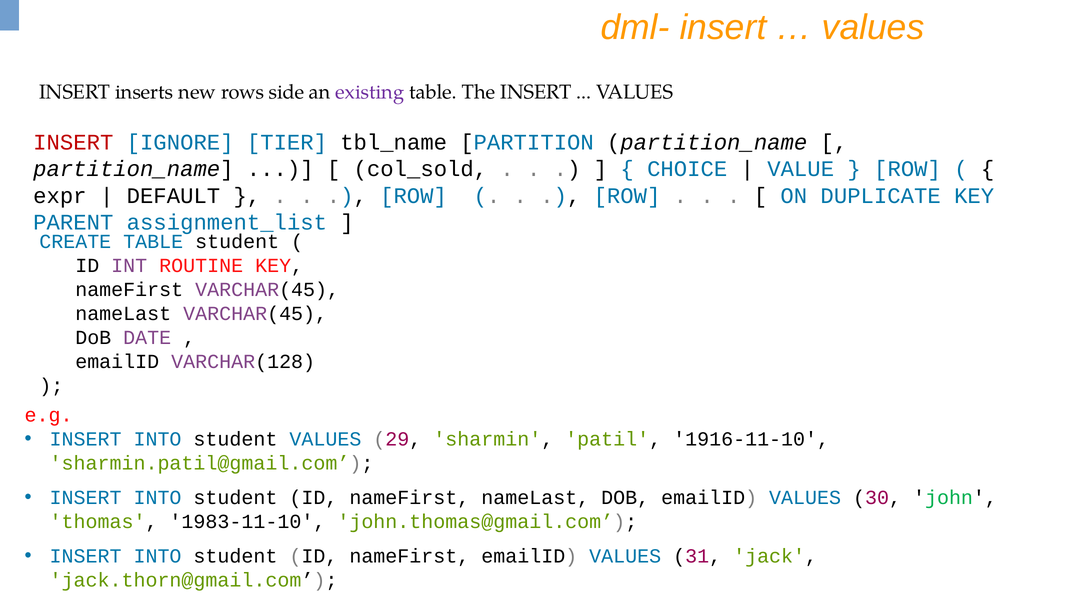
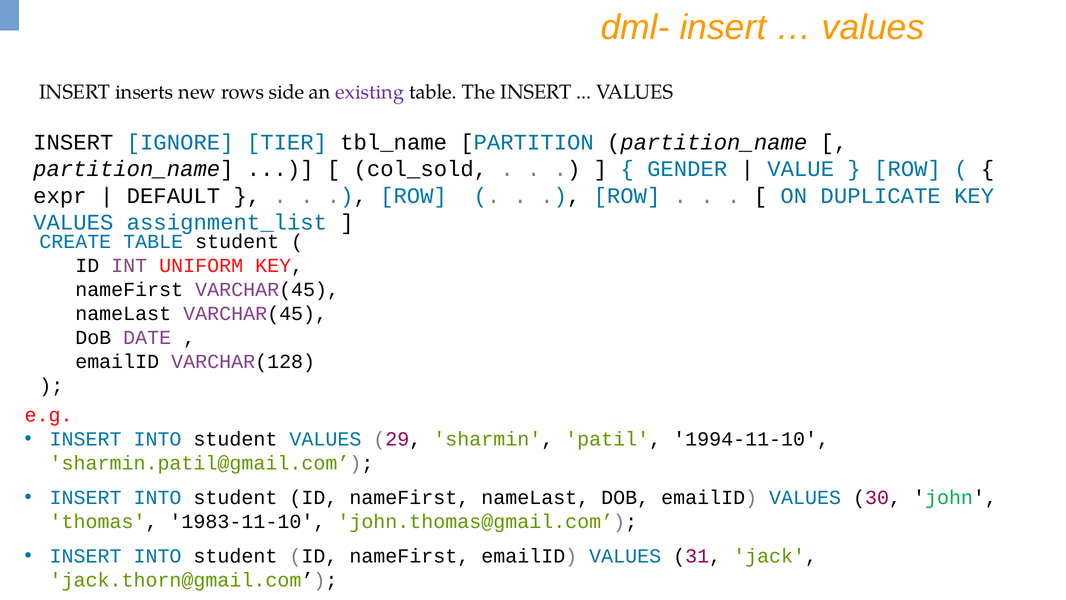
INSERT at (73, 142) colour: red -> black
CHOICE: CHOICE -> GENDER
PARENT at (73, 222): PARENT -> VALUES
ROUTINE: ROUTINE -> UNIFORM
1916-11-10: 1916-11-10 -> 1994-11-10
